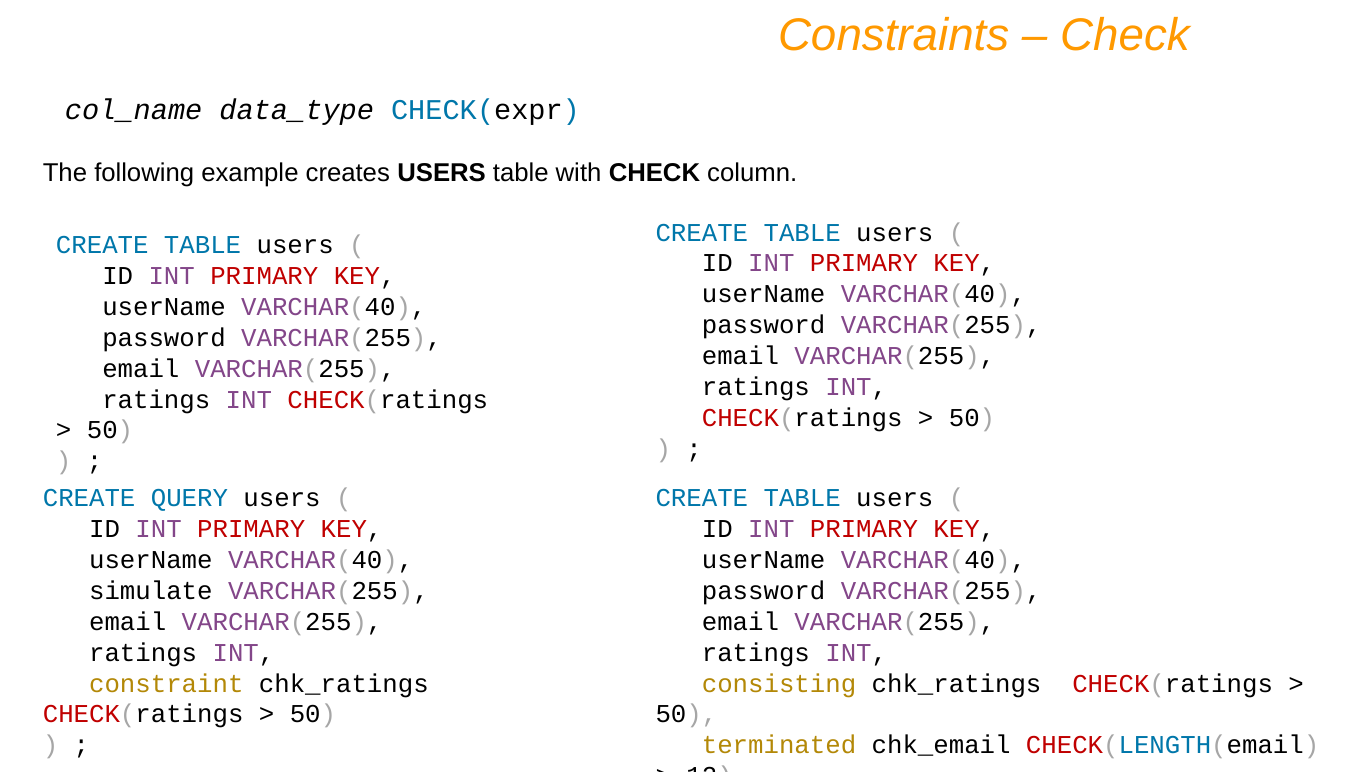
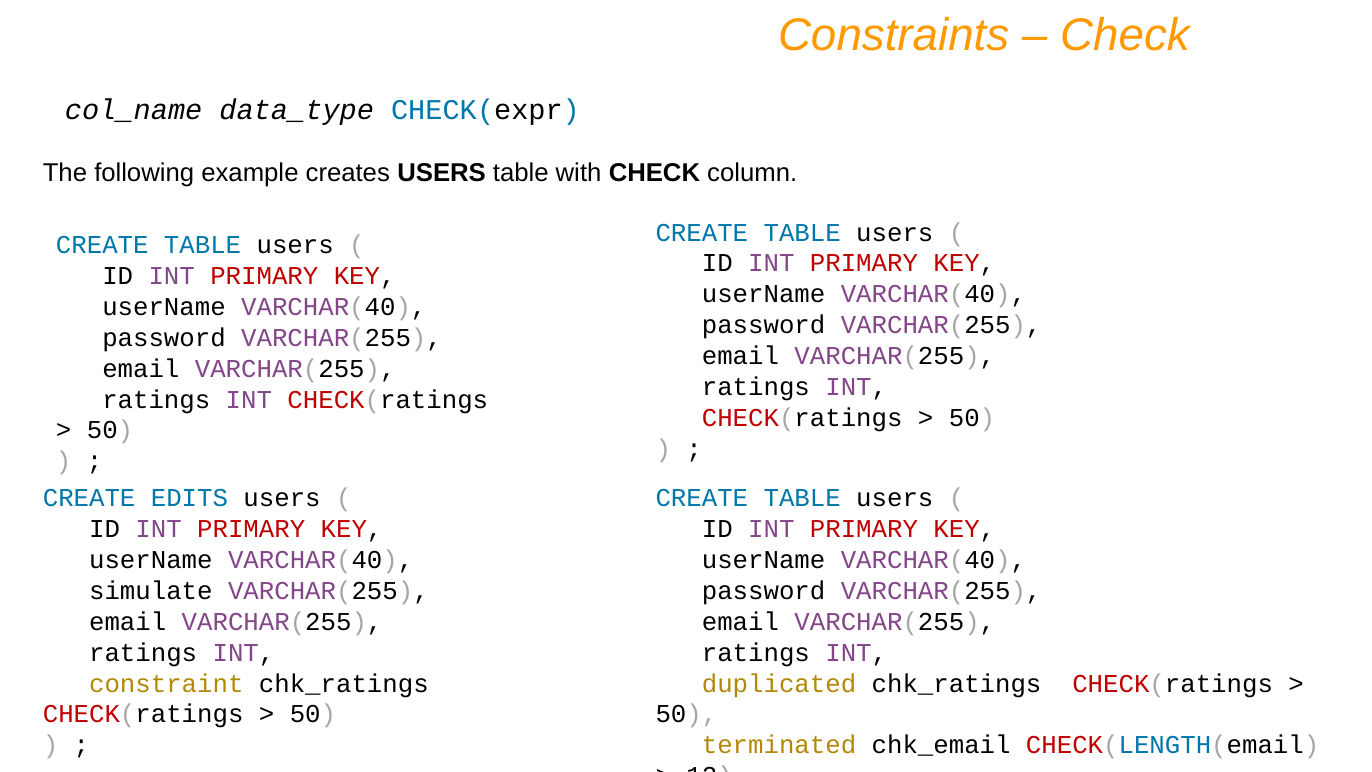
QUERY: QUERY -> EDITS
consisting: consisting -> duplicated
